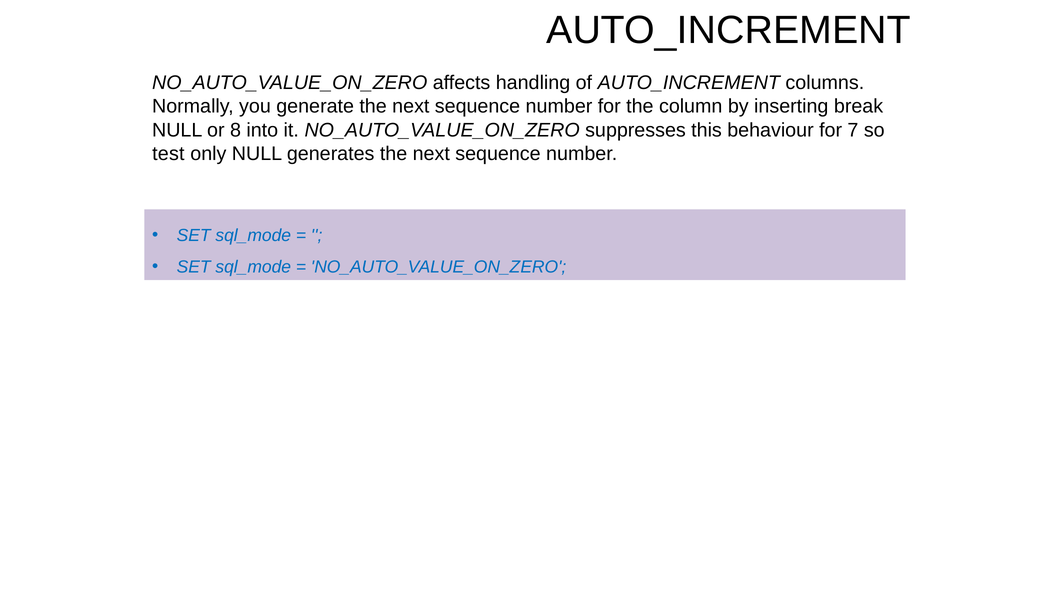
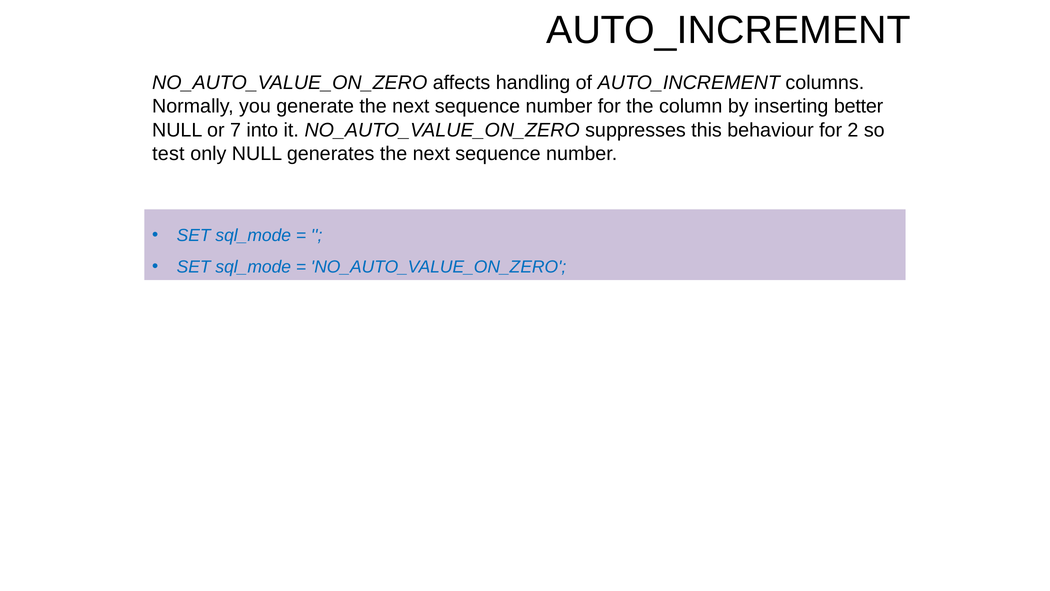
break: break -> better
8: 8 -> 7
7: 7 -> 2
